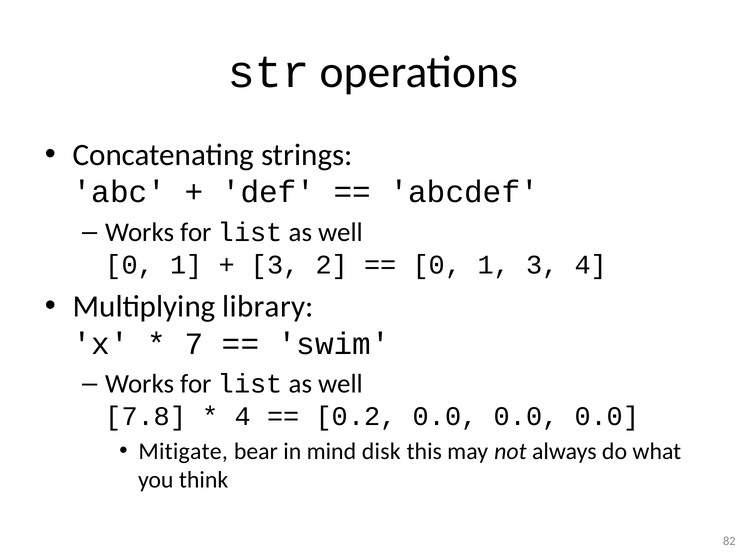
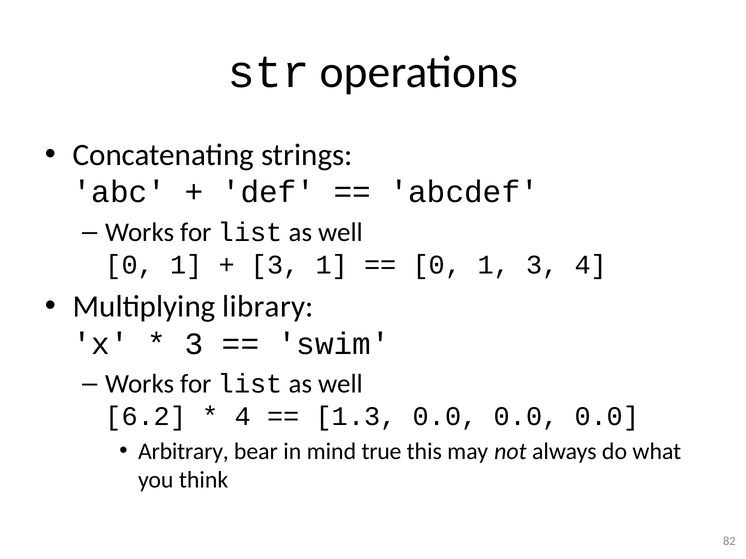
3 2: 2 -> 1
7 at (194, 344): 7 -> 3
7.8: 7.8 -> 6.2
0.2: 0.2 -> 1.3
Mitigate: Mitigate -> Arbitrary
disk: disk -> true
